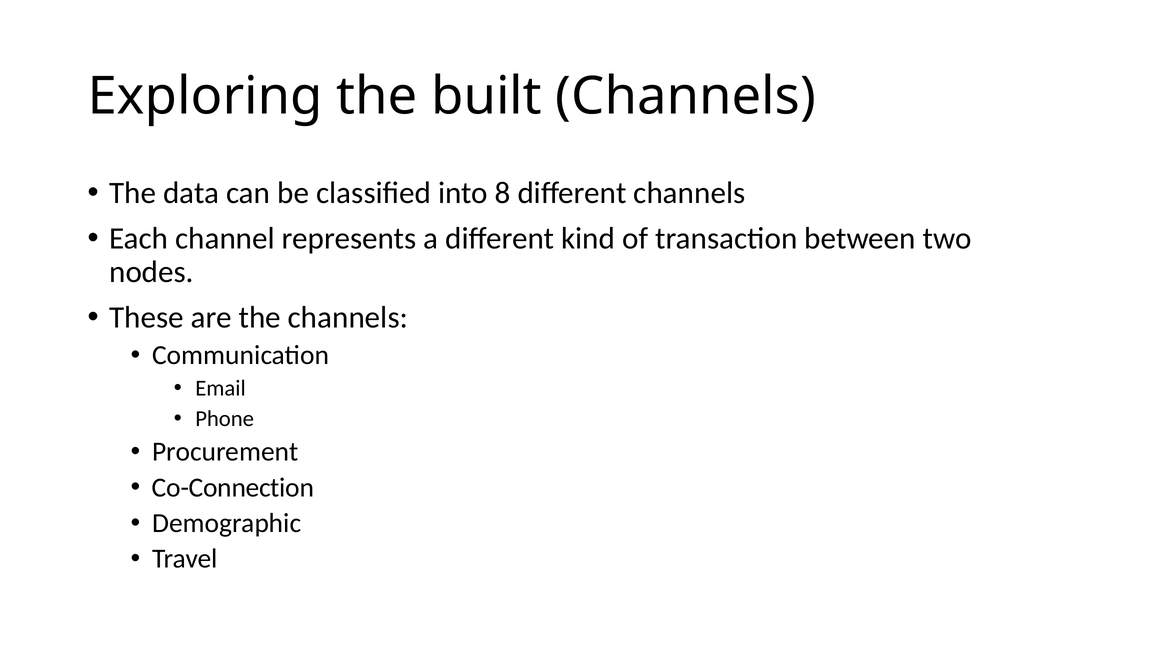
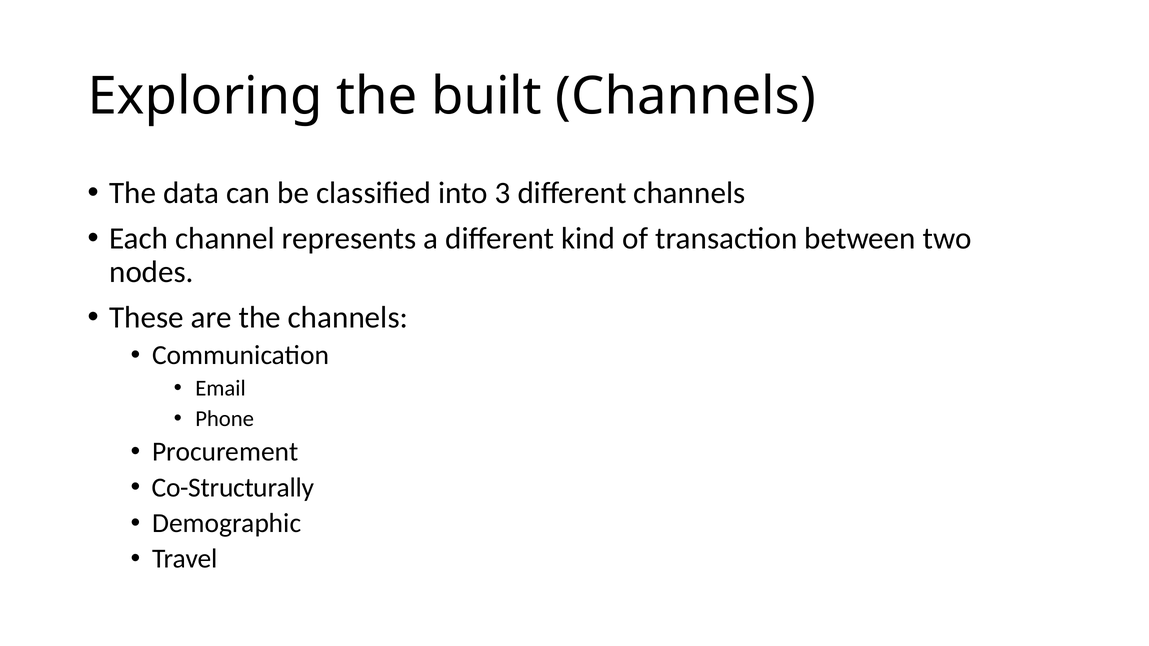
8: 8 -> 3
Co-Connection: Co-Connection -> Co-Structurally
